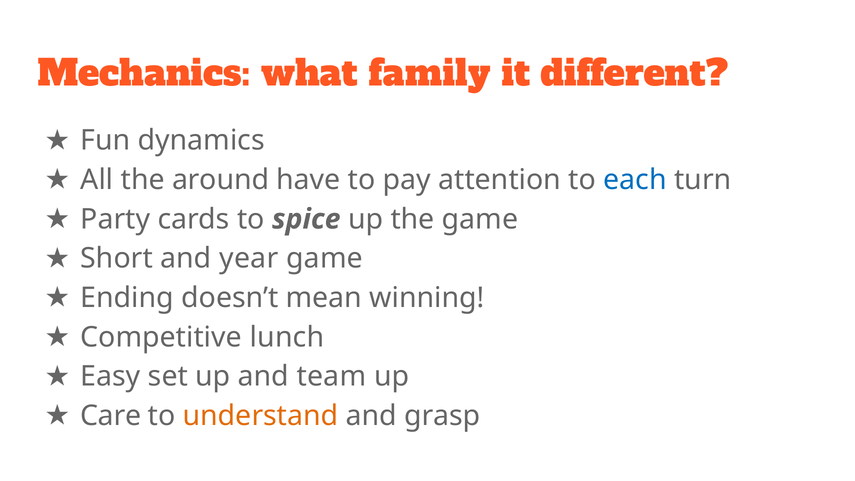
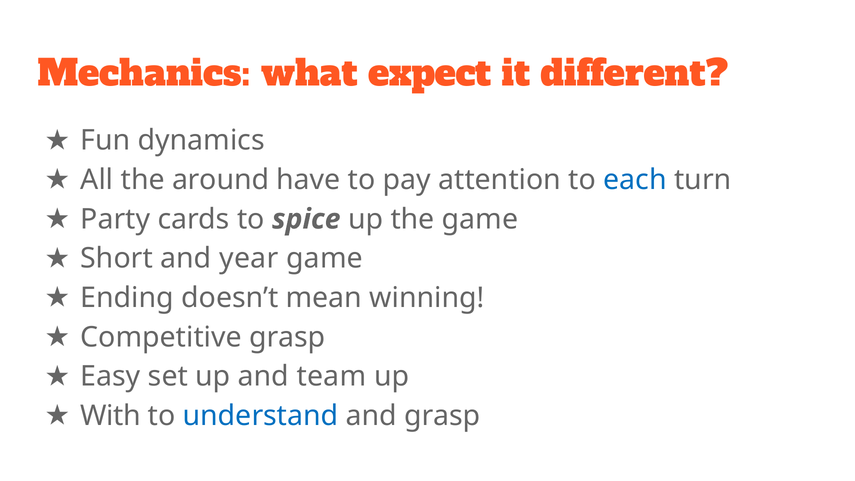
family: family -> expect
Competitive lunch: lunch -> grasp
Care: Care -> With
understand colour: orange -> blue
